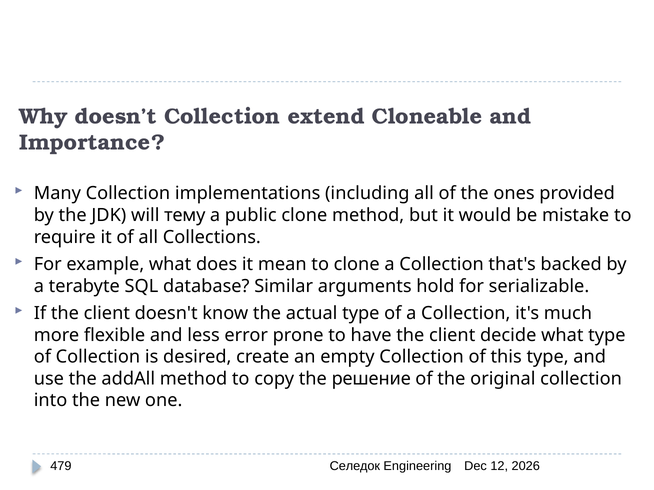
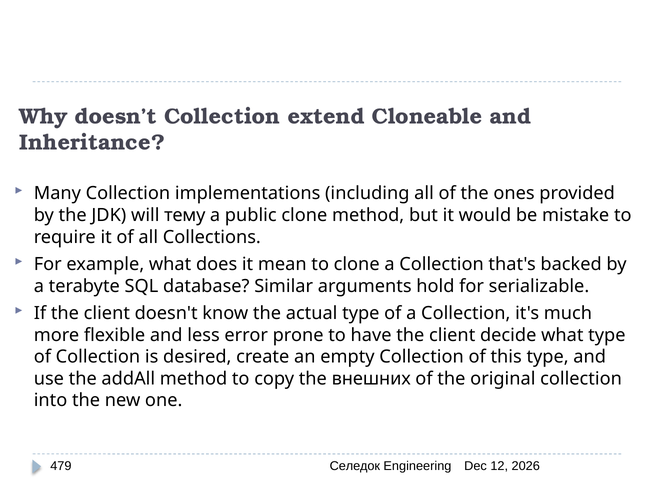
Importance: Importance -> Inheritance
решение: решение -> внешних
